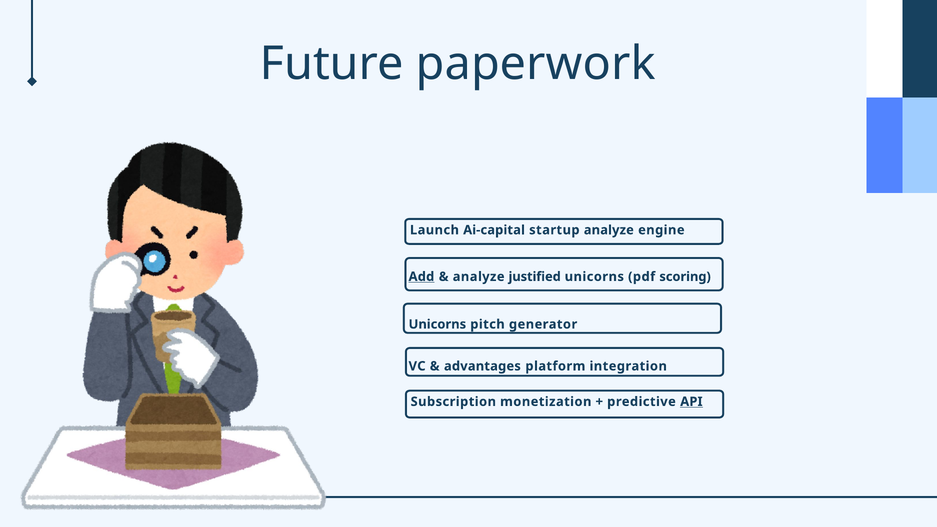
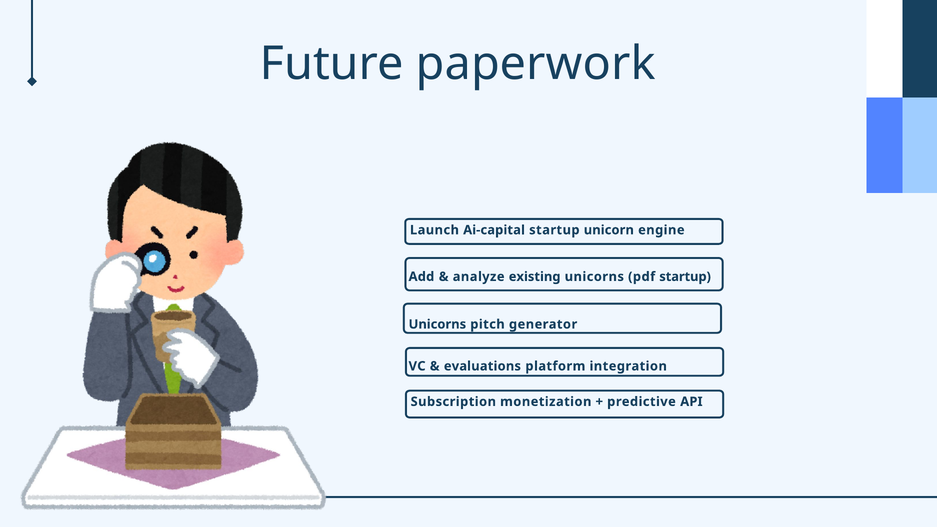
startup analyze: analyze -> unicorn
Add underline: present -> none
justified: justified -> existing
pdf scoring: scoring -> startup
advantages: advantages -> evaluations
API underline: present -> none
